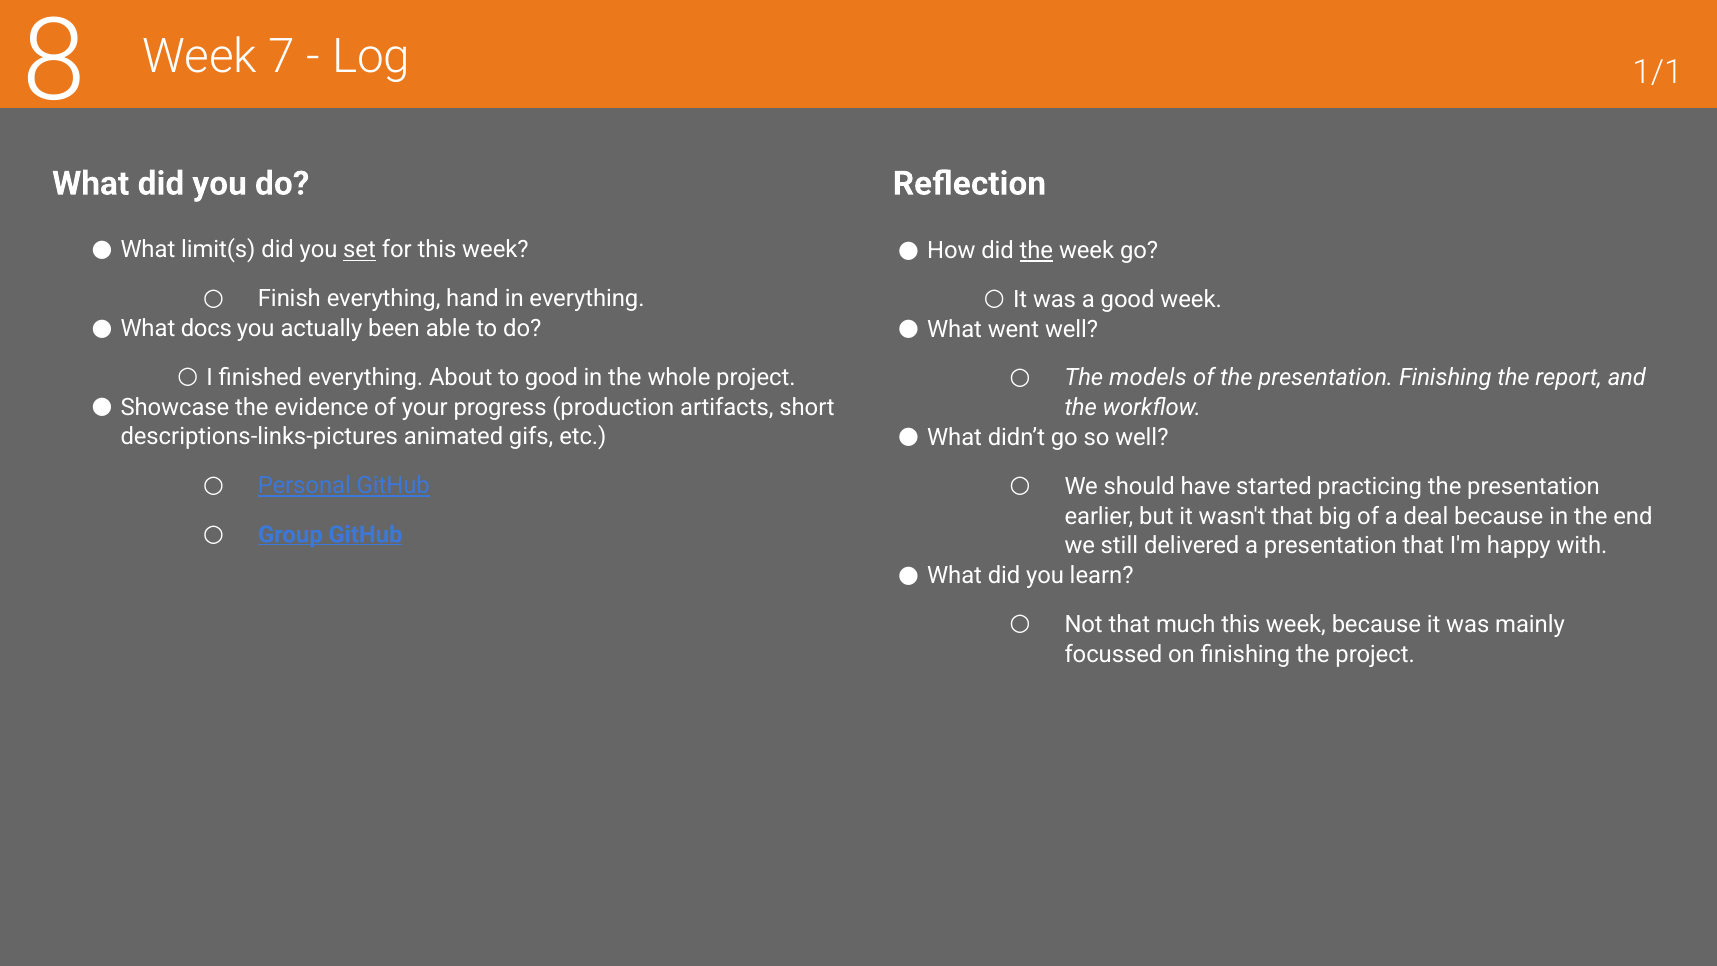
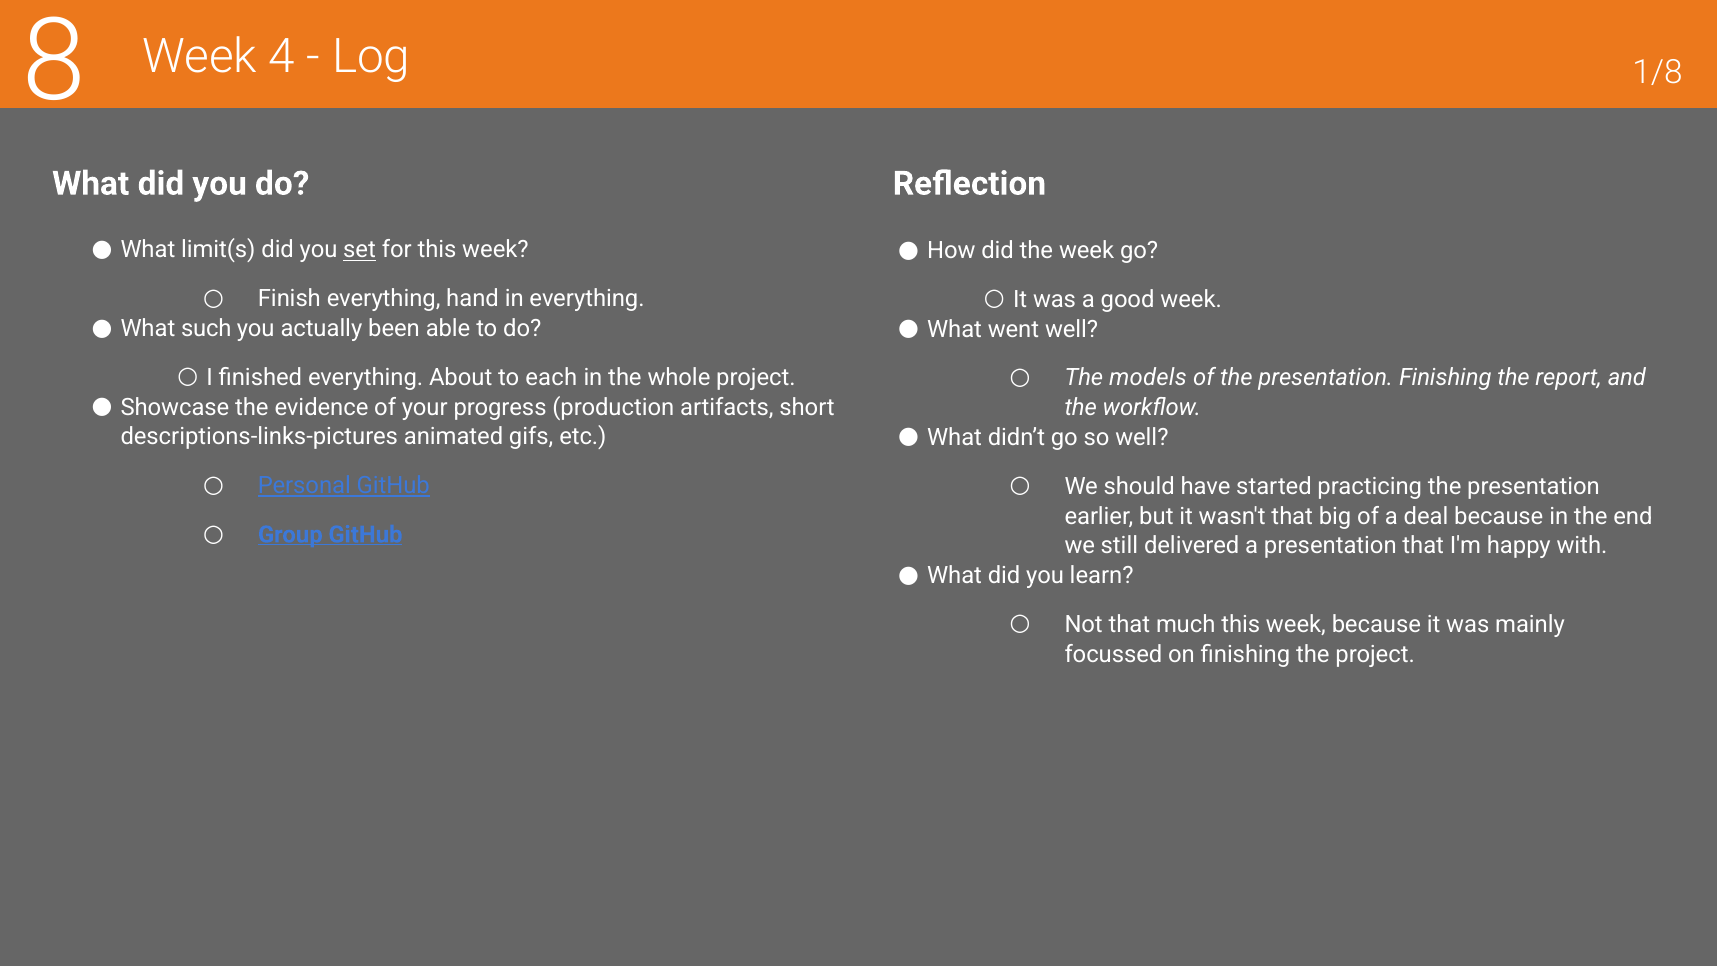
7: 7 -> 4
1/1: 1/1 -> 1/8
the at (1036, 251) underline: present -> none
docs: docs -> such
to good: good -> each
